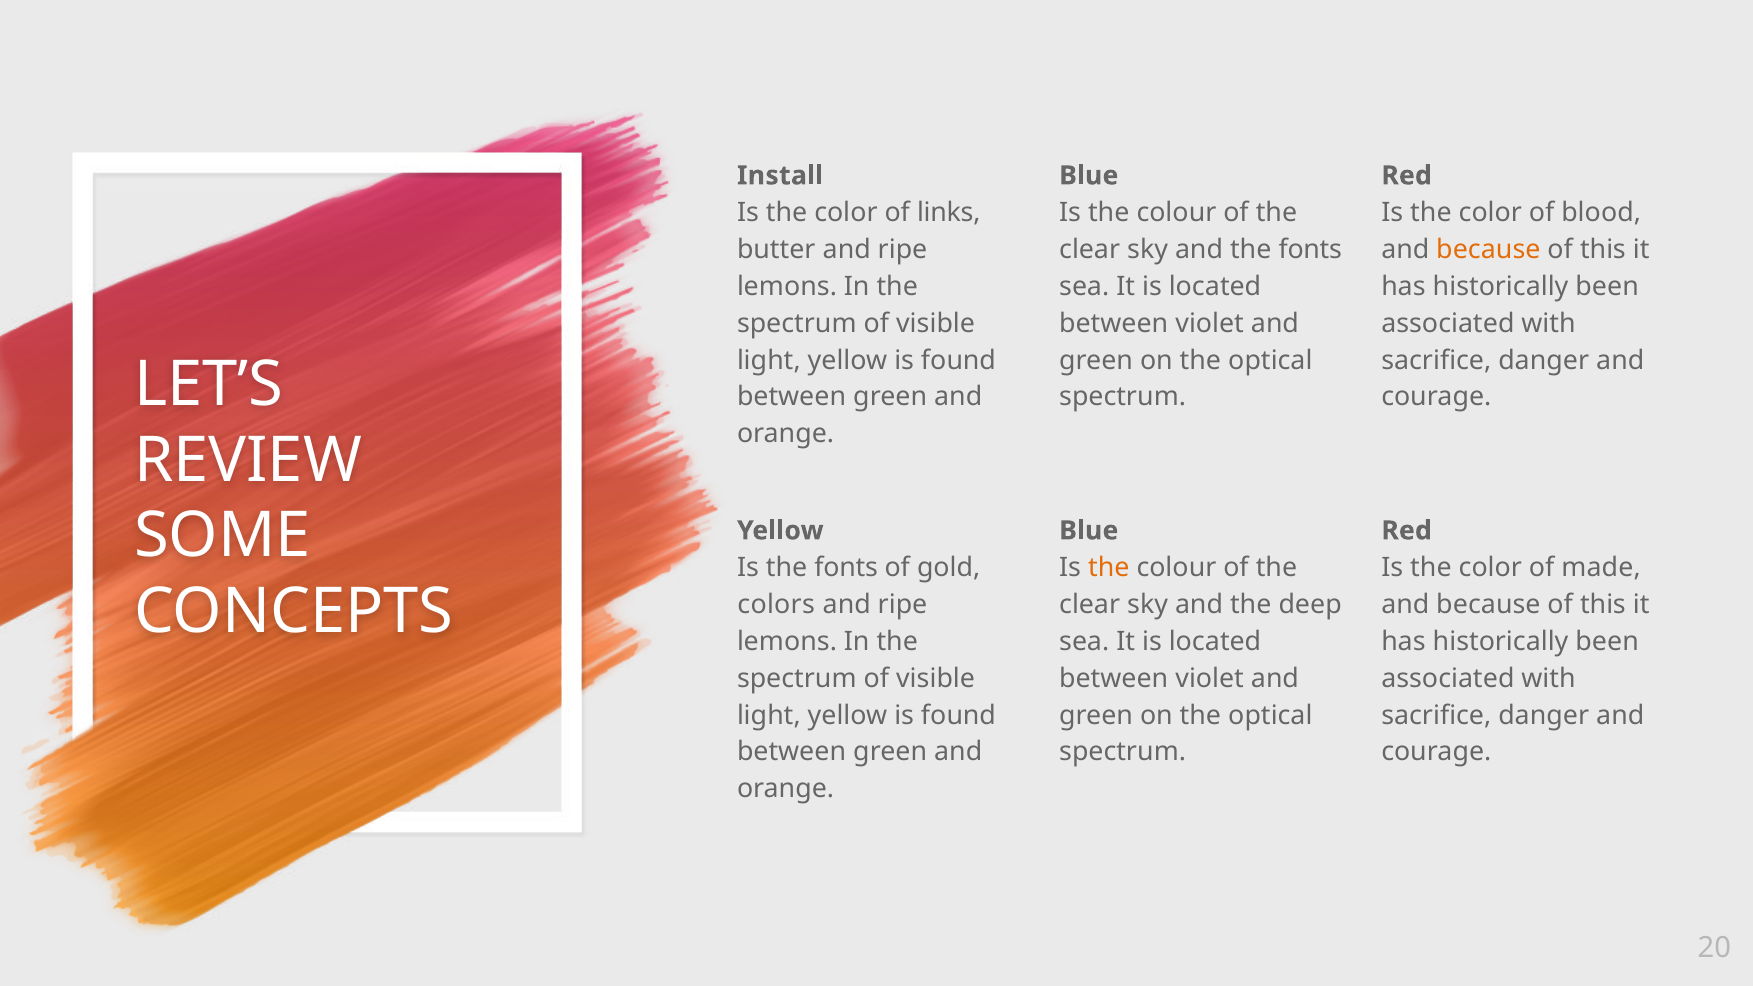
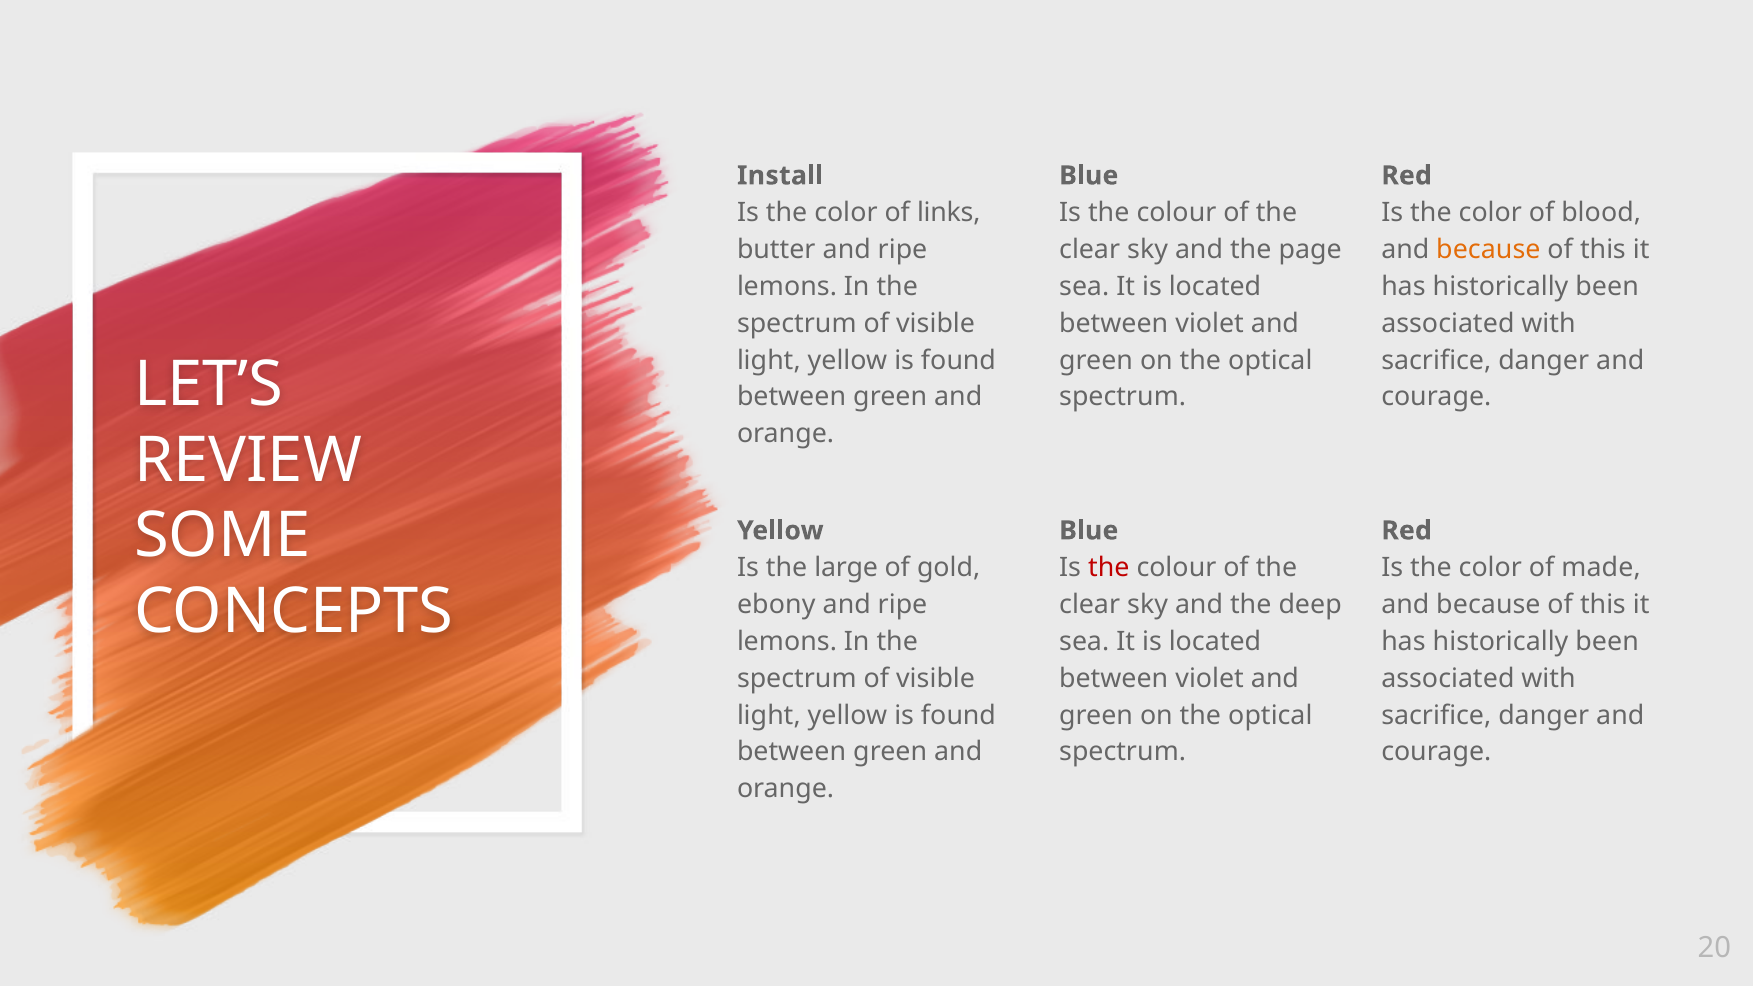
and the fonts: fonts -> page
Is the fonts: fonts -> large
the at (1109, 568) colour: orange -> red
colors: colors -> ebony
